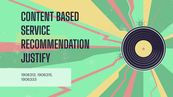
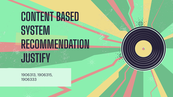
SERVICE: SERVICE -> SYSTEM
